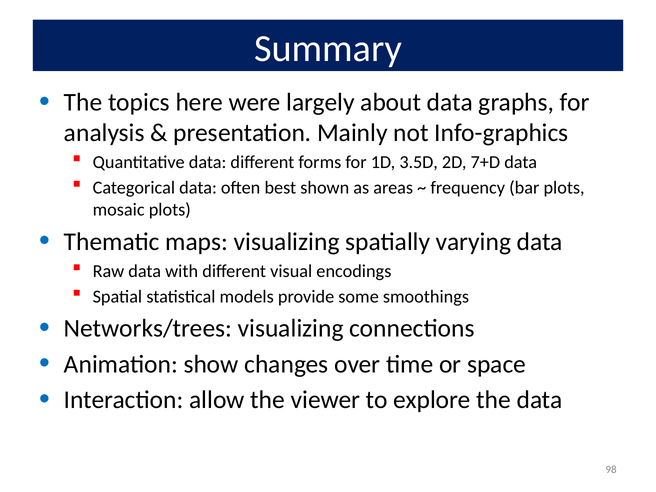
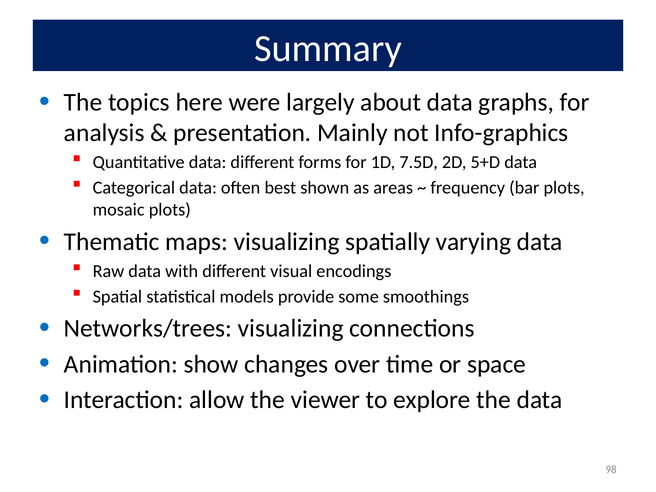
3.5D: 3.5D -> 7.5D
7+D: 7+D -> 5+D
